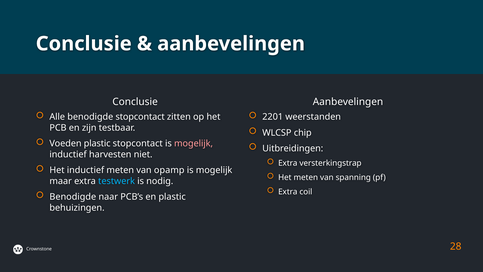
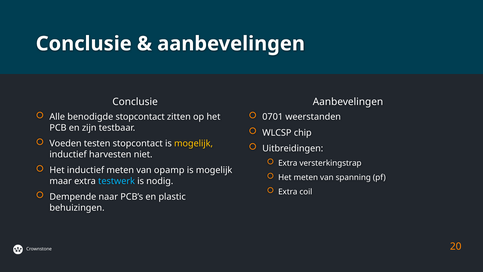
2201: 2201 -> 0701
Voeden plastic: plastic -> testen
mogelijk at (194, 143) colour: pink -> yellow
Benodigde at (73, 197): Benodigde -> Dempende
28: 28 -> 20
